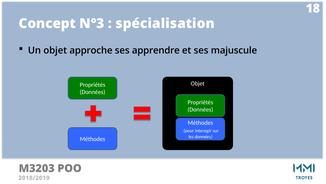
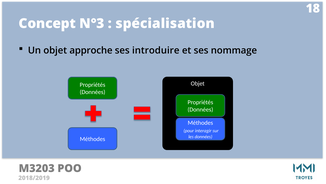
apprendre: apprendre -> introduire
majuscule: majuscule -> nommage
